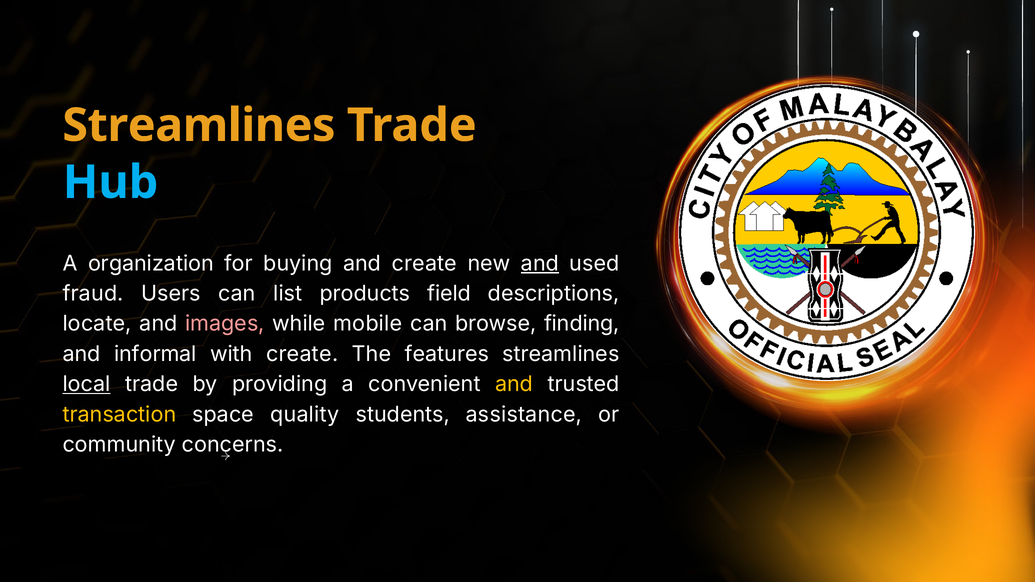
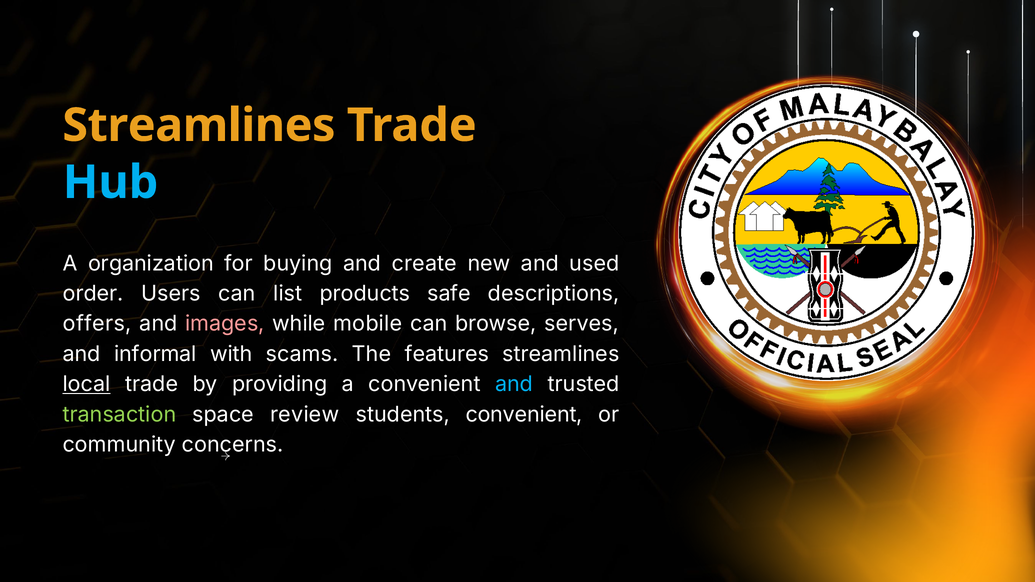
and at (540, 264) underline: present -> none
fraud: fraud -> order
field: field -> safe
locate: locate -> offers
finding: finding -> serves
with create: create -> scams
and at (514, 384) colour: yellow -> light blue
transaction colour: yellow -> light green
quality: quality -> review
students assistance: assistance -> convenient
